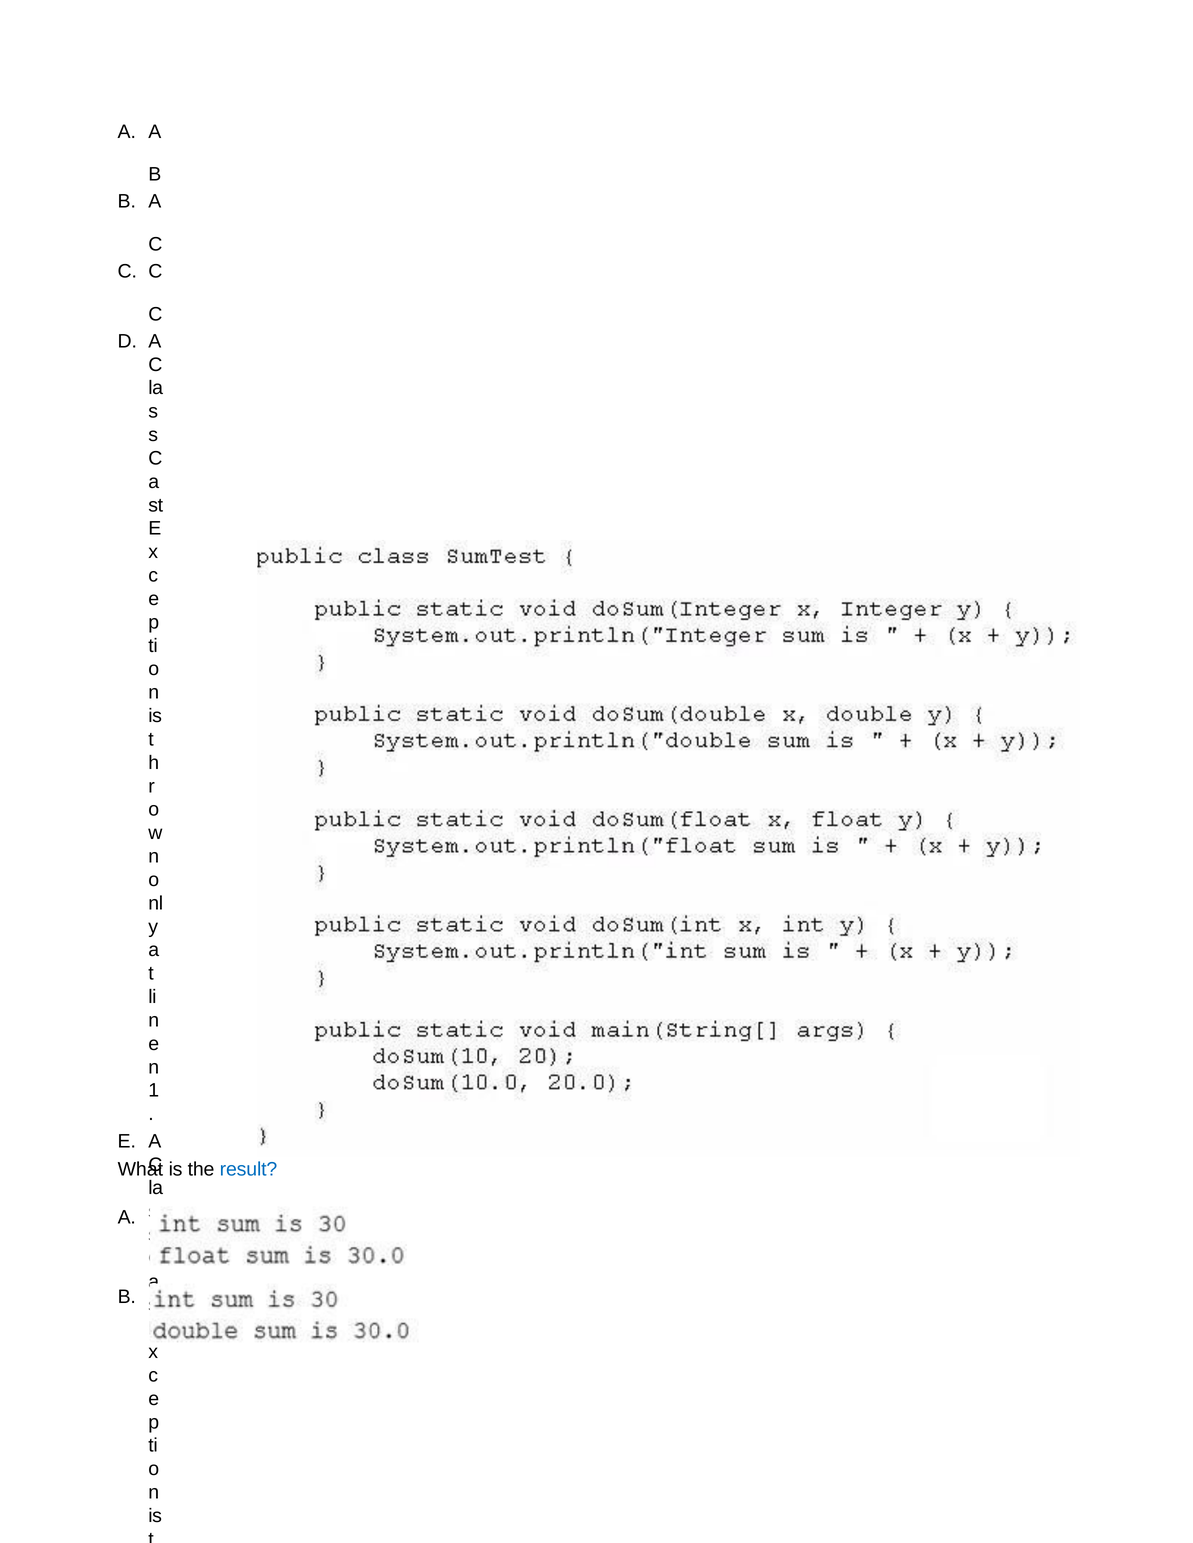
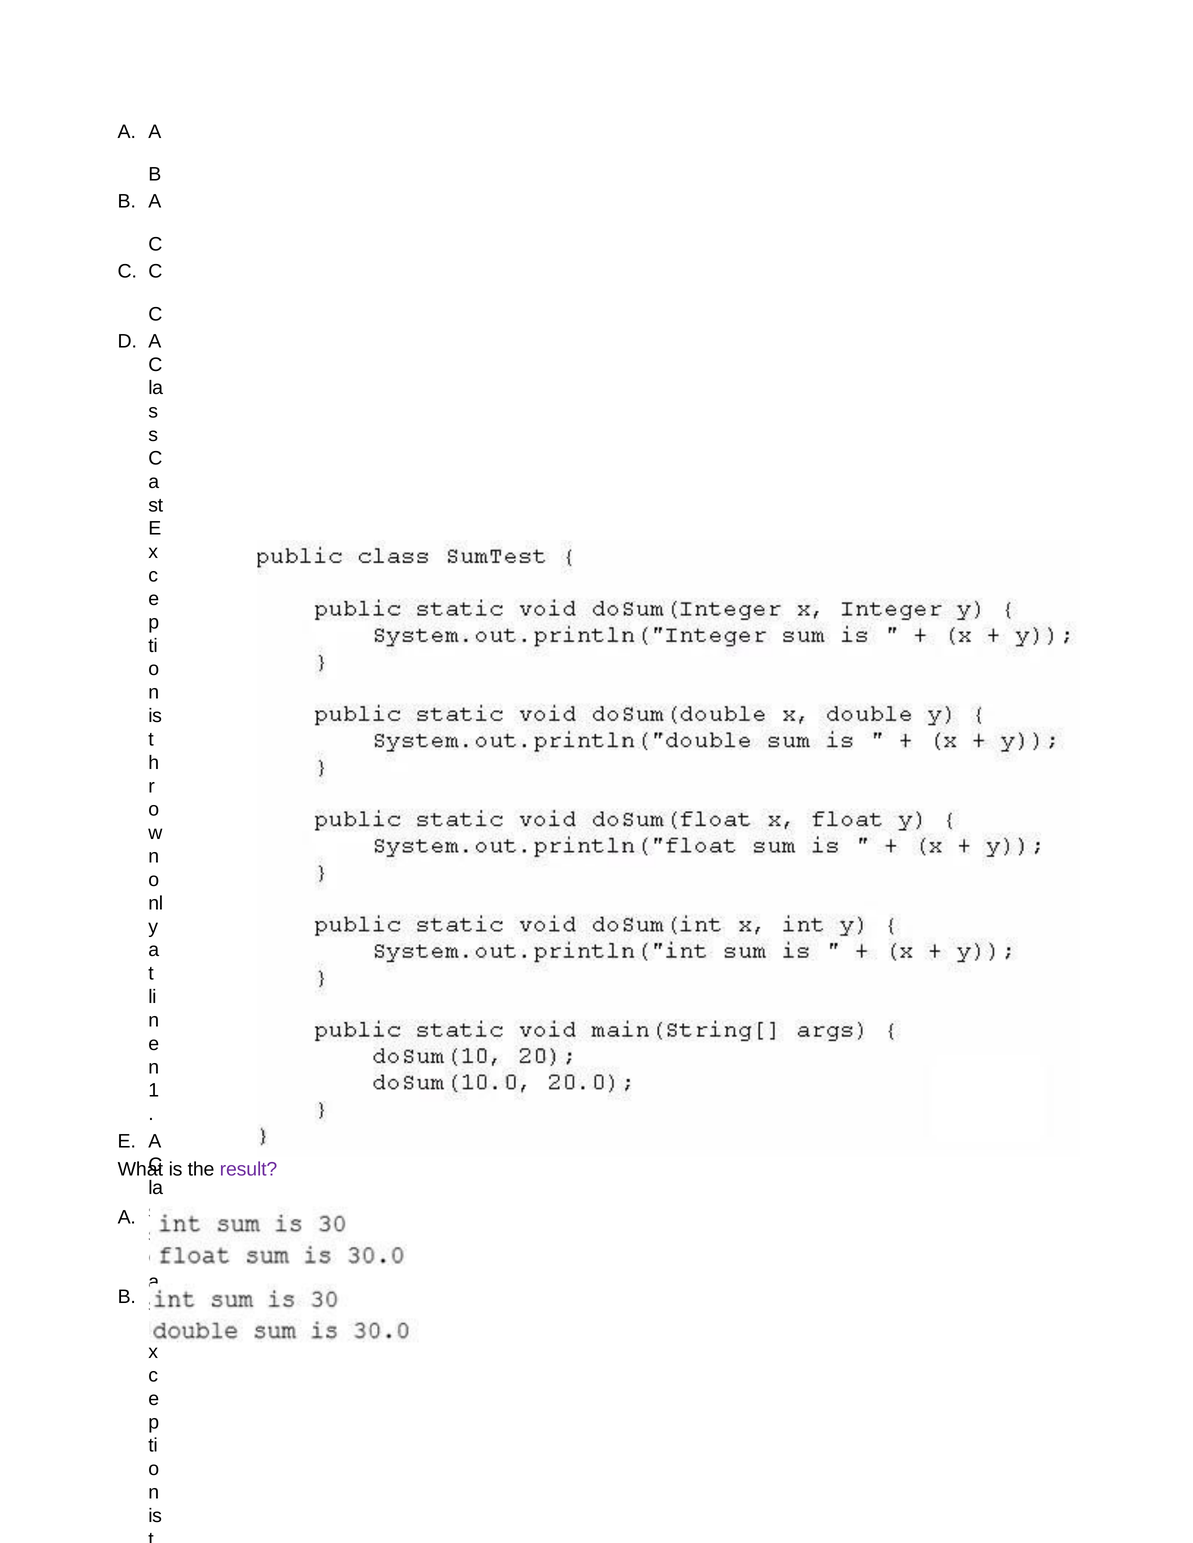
result colour: blue -> purple
